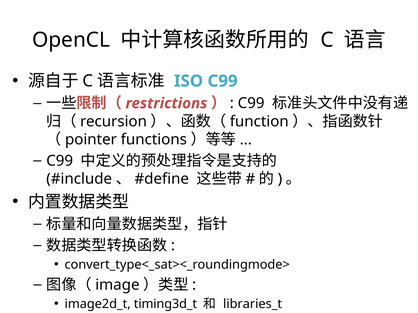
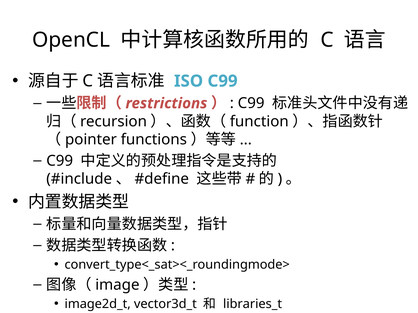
timing3d_t: timing3d_t -> vector3d_t
